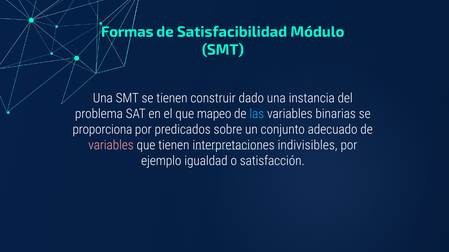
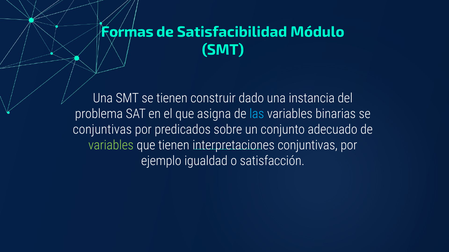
mapeo: mapeo -> asigna
proporciona at (102, 130): proporciona -> conjuntivas
variables at (111, 146) colour: pink -> light green
interpretaciones indivisibles: indivisibles -> conjuntivas
